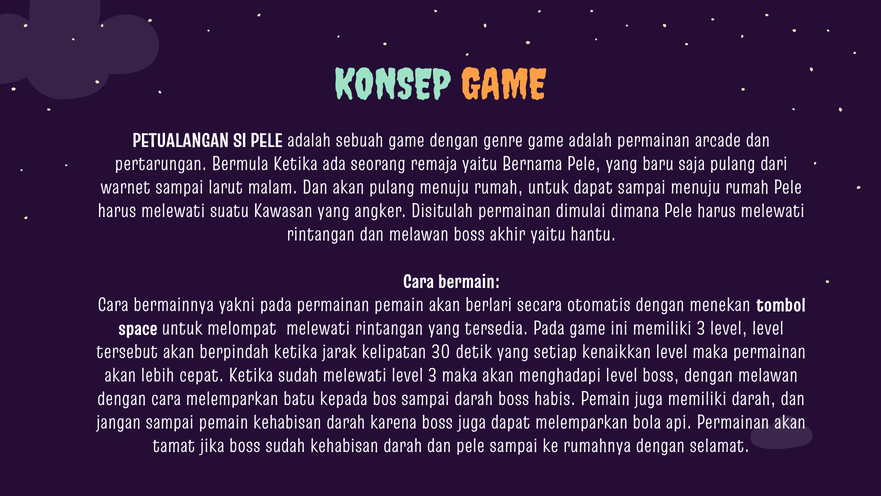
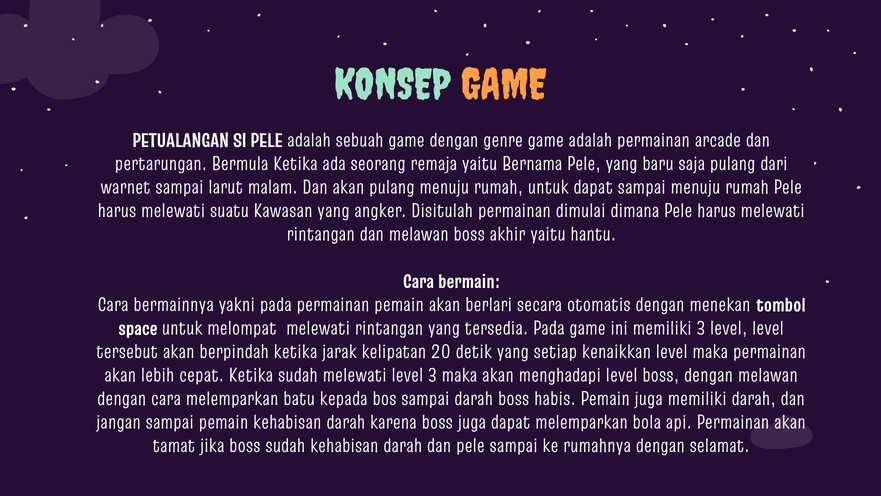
30: 30 -> 20
